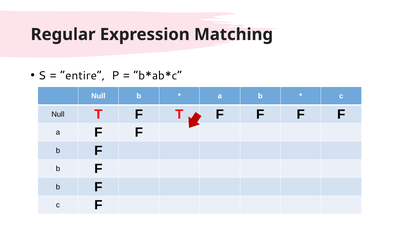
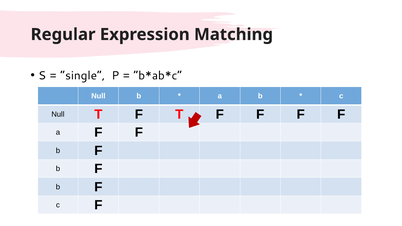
entire: entire -> single
